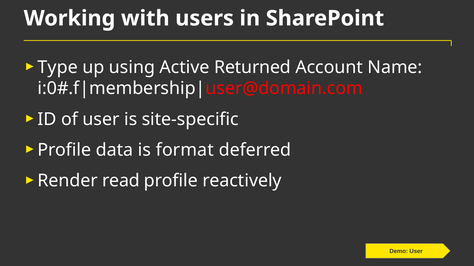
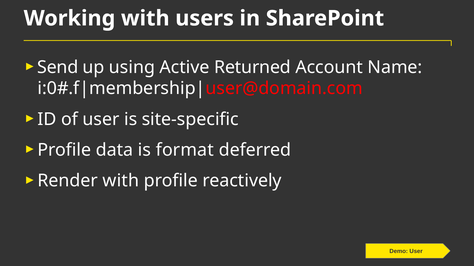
Type: Type -> Send
Render read: read -> with
